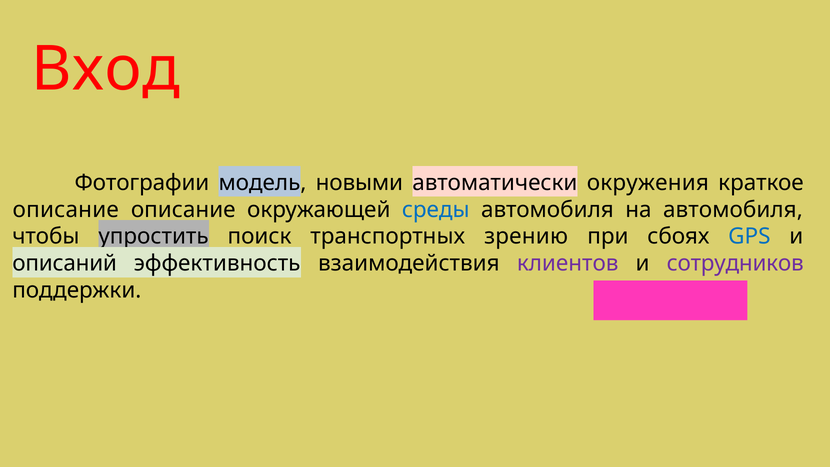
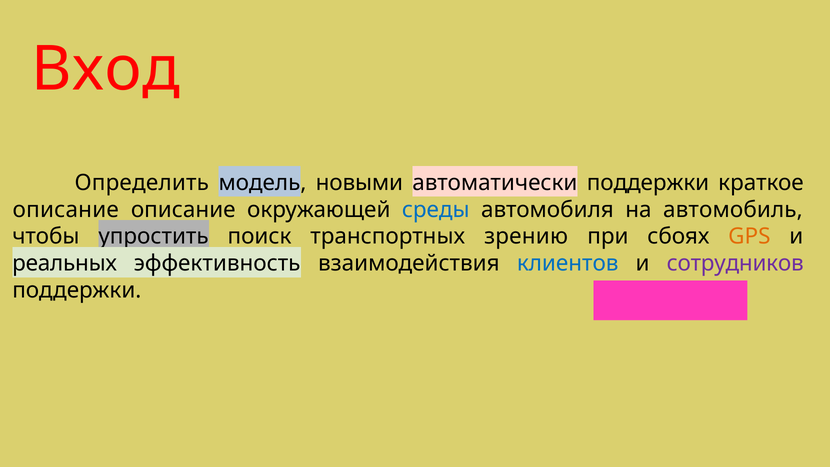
Фотографии: Фотографии -> Определить
автоматически окружения: окружения -> поддержки
на автомобиля: автомобиля -> автомобиль
GPS colour: blue -> orange
описаний: описаний -> реальных
клиентов colour: purple -> blue
